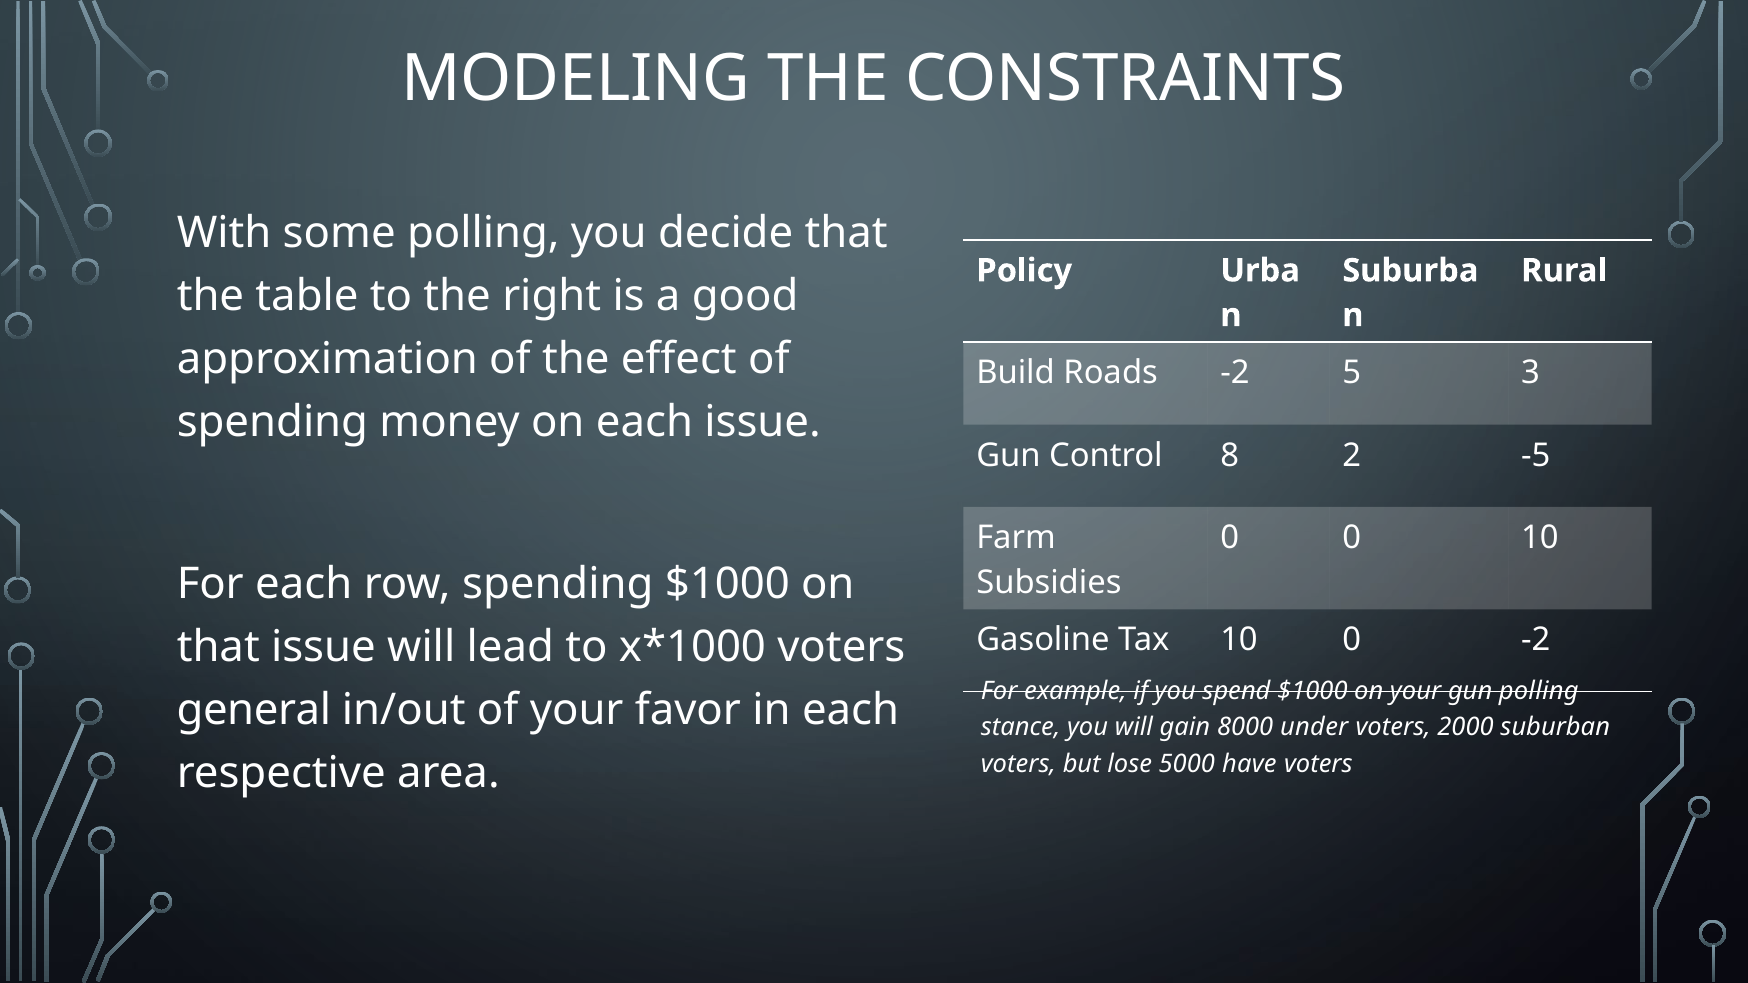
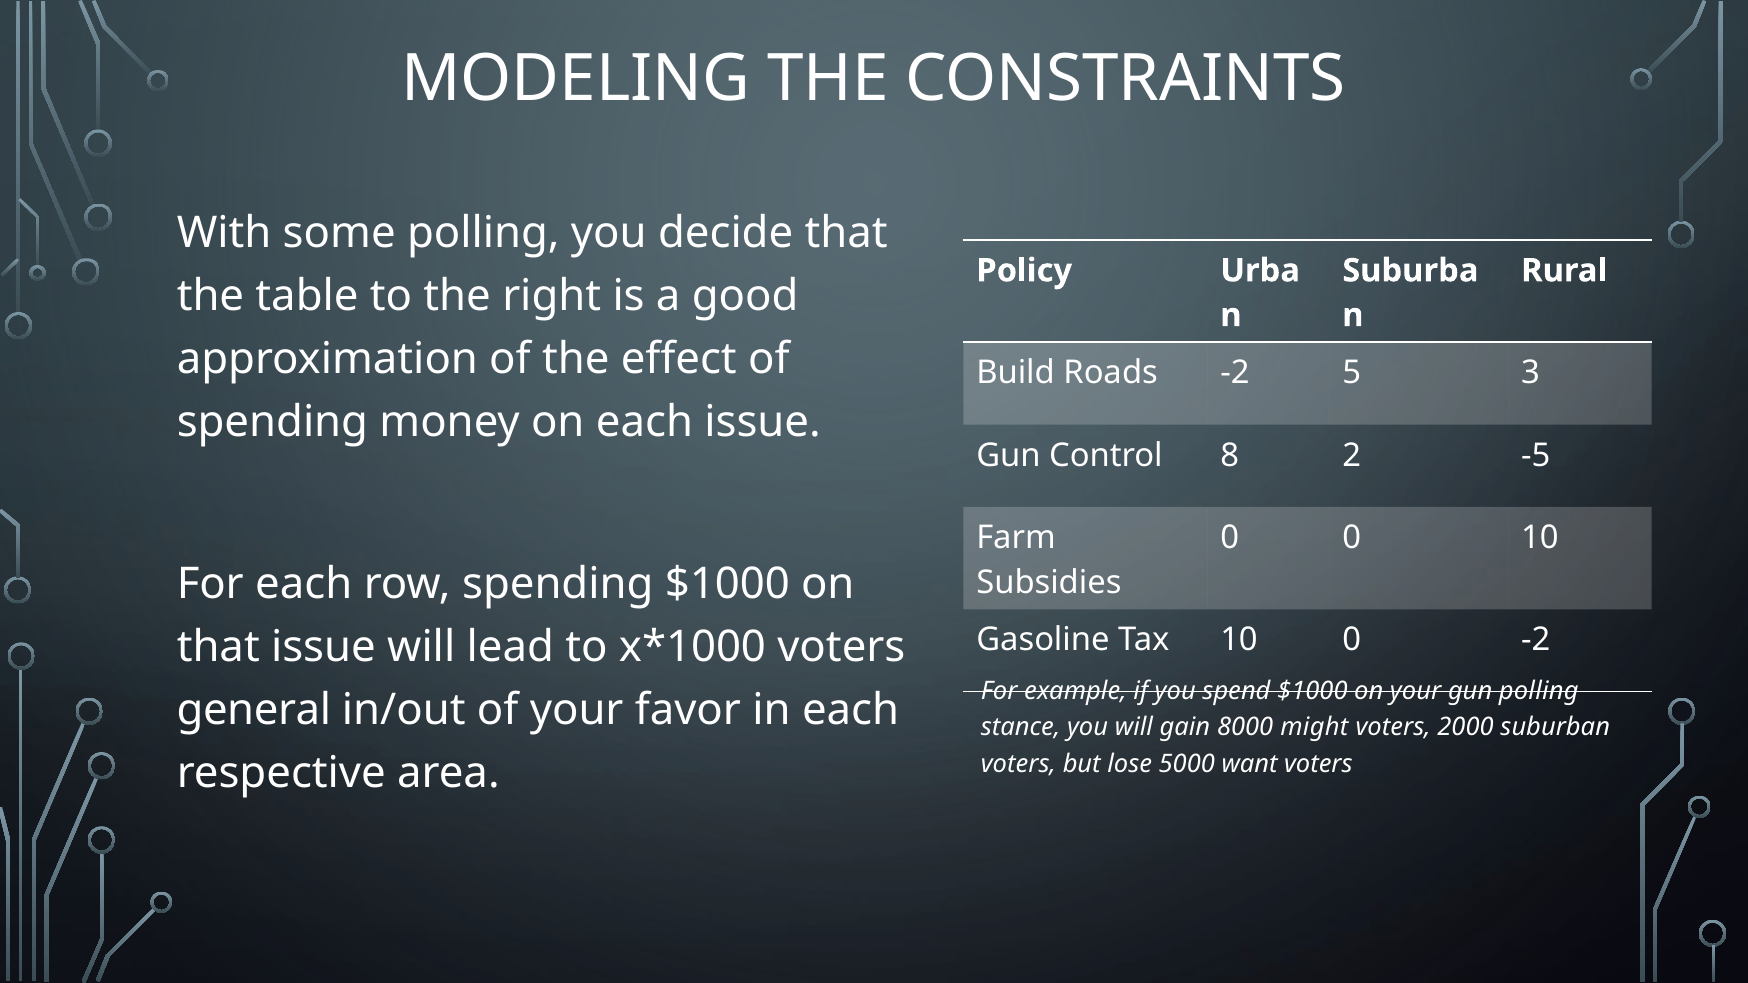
under: under -> might
have: have -> want
